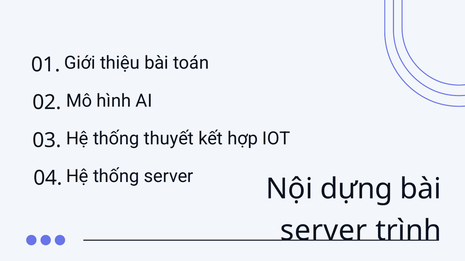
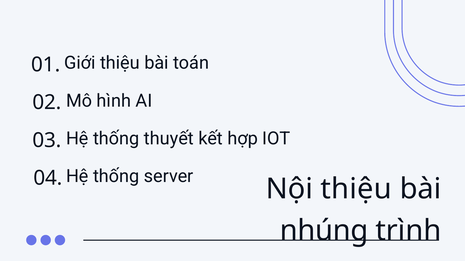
Nội dựng: dựng -> thiệu
server at (324, 231): server -> nhúng
